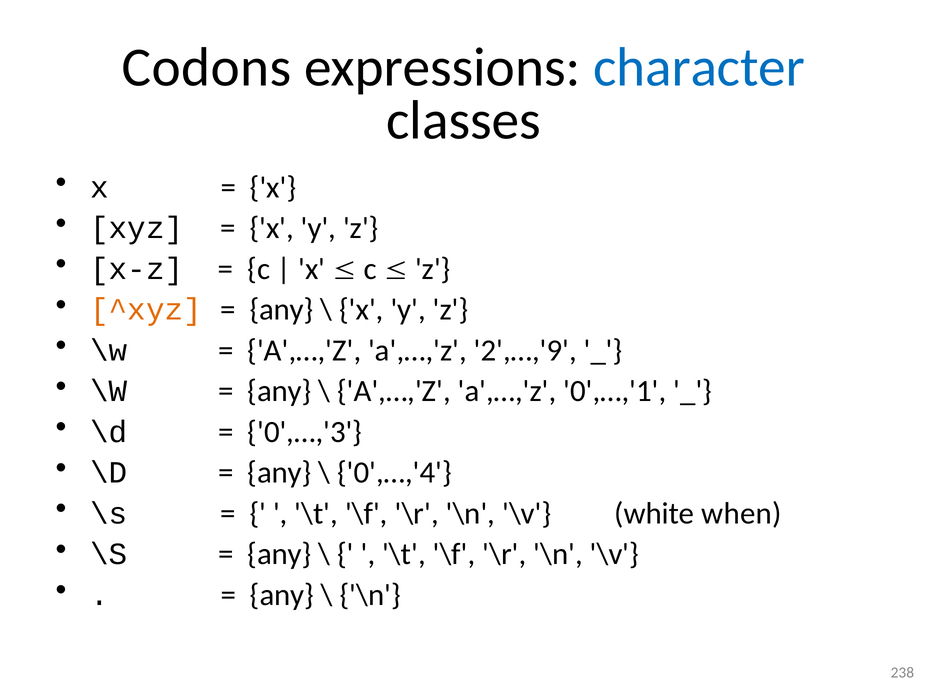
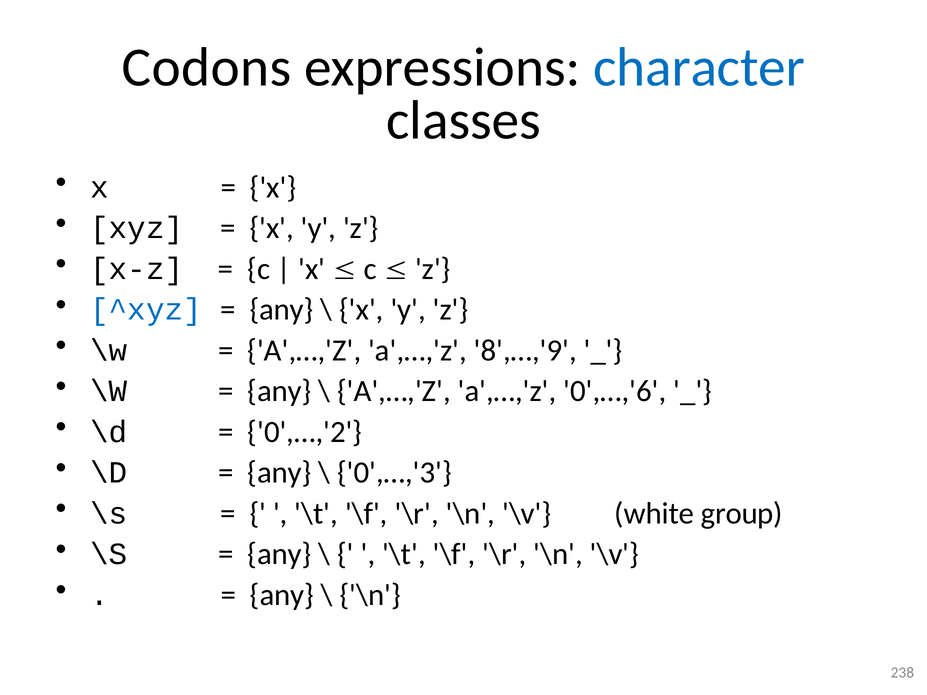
^xyz colour: orange -> blue
2',…,'9: 2',…,'9 -> 8',…,'9
0',…,'1: 0',…,'1 -> 0',…,'6
0',…,'3: 0',…,'3 -> 0',…,'2
0',…,'4: 0',…,'4 -> 0',…,'3
when: when -> group
